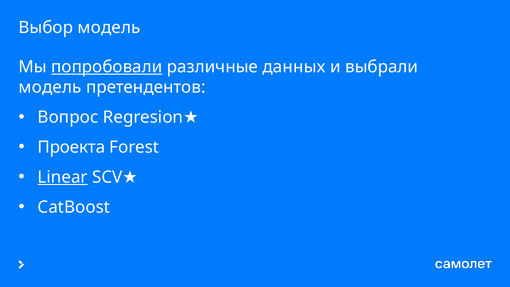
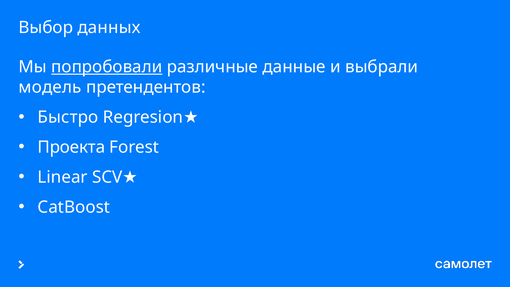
Выбор модель: модель -> данных
данных: данных -> данные
Вопрос: Вопрос -> Быстро
Linear underline: present -> none
